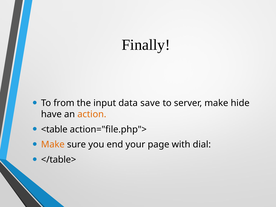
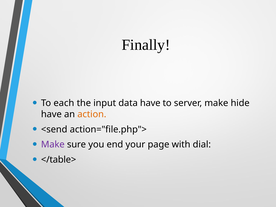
from: from -> each
data save: save -> have
<table: <table -> <send
Make at (53, 145) colour: orange -> purple
